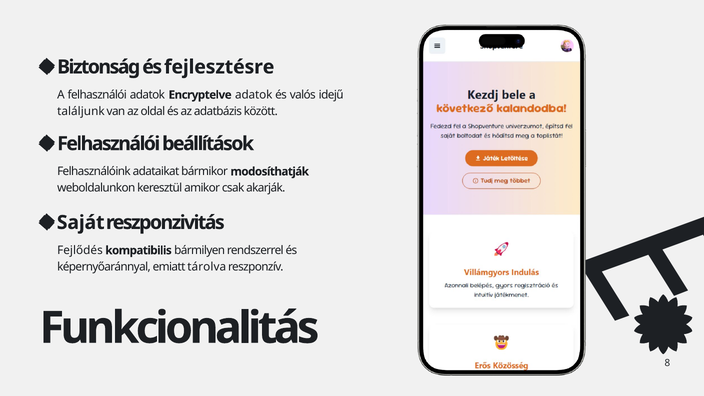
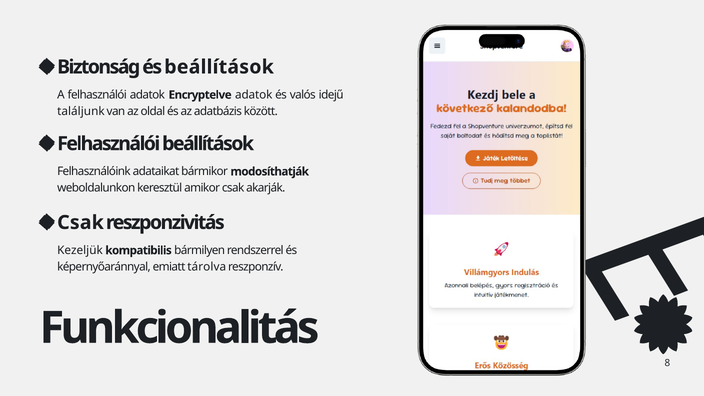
és fejlesztésre: fejlesztésre -> beállítások
Saját at (81, 223): Saját -> Csak
Fejlődés: Fejlődés -> Kezeljük
